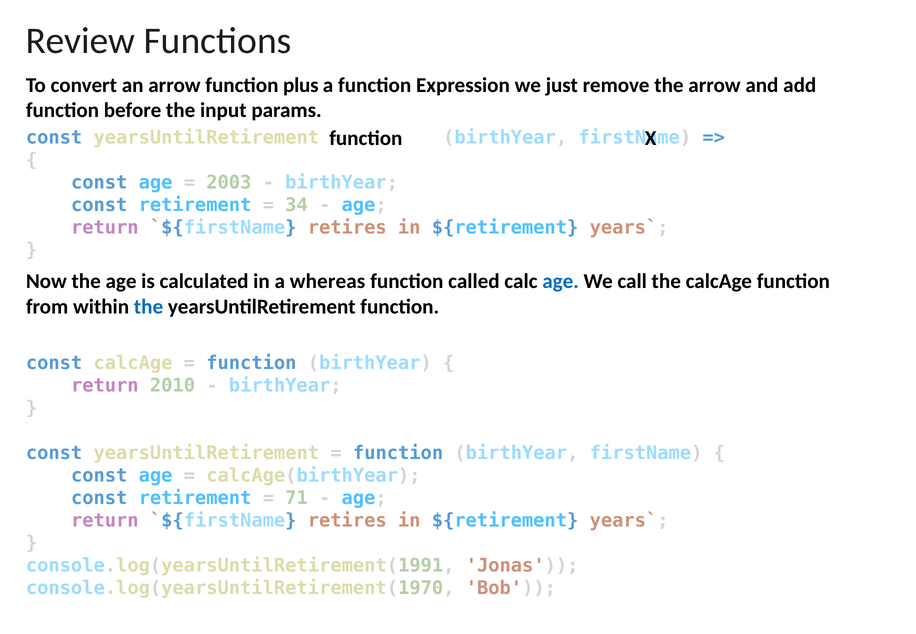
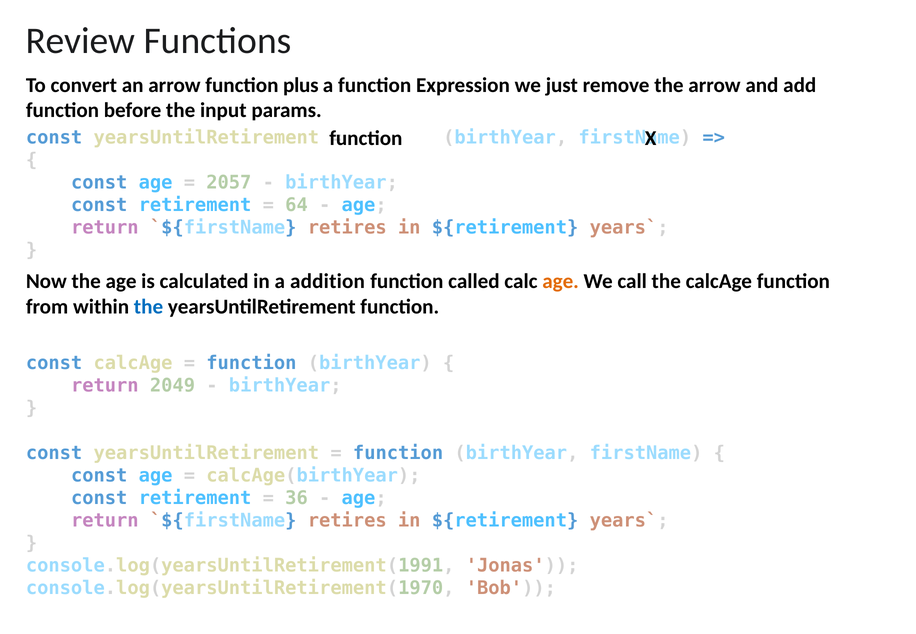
2003: 2003 -> 2057
34: 34 -> 64
whereas: whereas -> addition
age at (561, 281) colour: blue -> orange
2010: 2010 -> 2049
71: 71 -> 36
